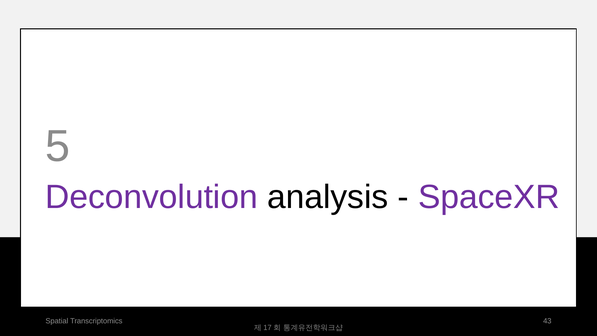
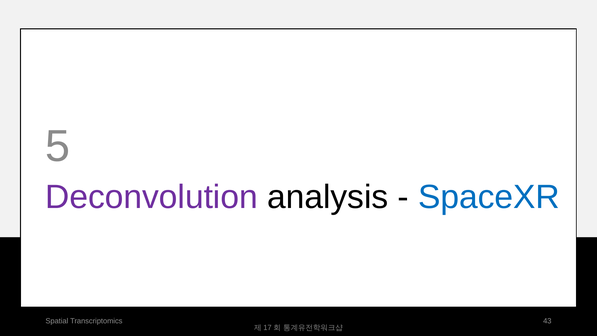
SpaceXR colour: purple -> blue
